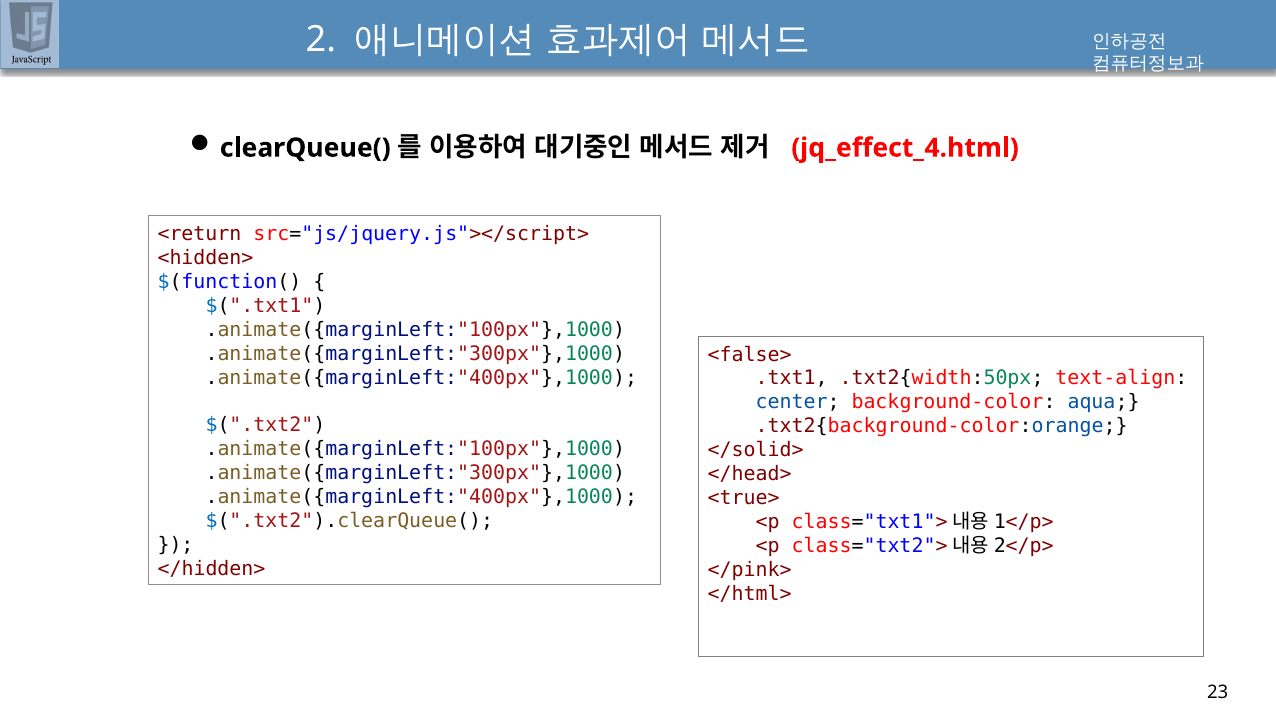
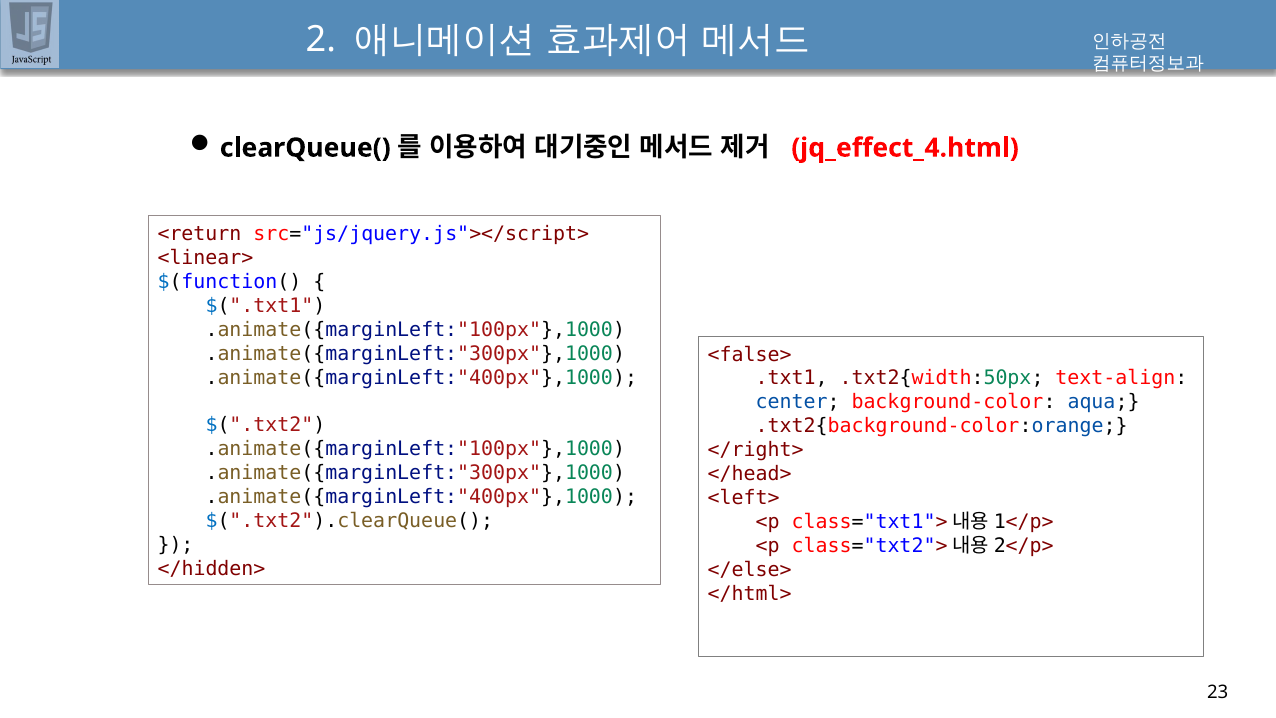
<hidden>: <hidden> -> <linear>
</solid>: </solid> -> </right>
<true>: <true> -> <left>
</pink>: </pink> -> </else>
